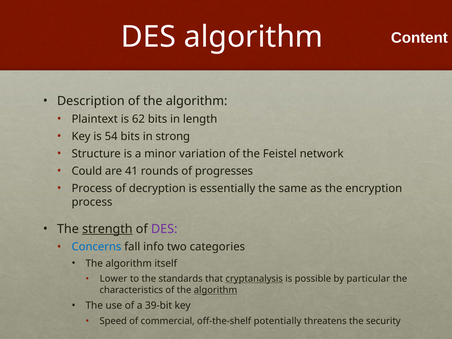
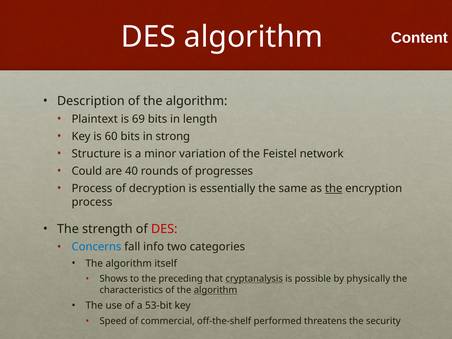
62: 62 -> 69
54: 54 -> 60
41: 41 -> 40
the at (334, 188) underline: none -> present
strength underline: present -> none
DES at (164, 229) colour: purple -> red
Lower: Lower -> Shows
standards: standards -> preceding
particular: particular -> physically
39-bit: 39-bit -> 53-bit
potentially: potentially -> performed
